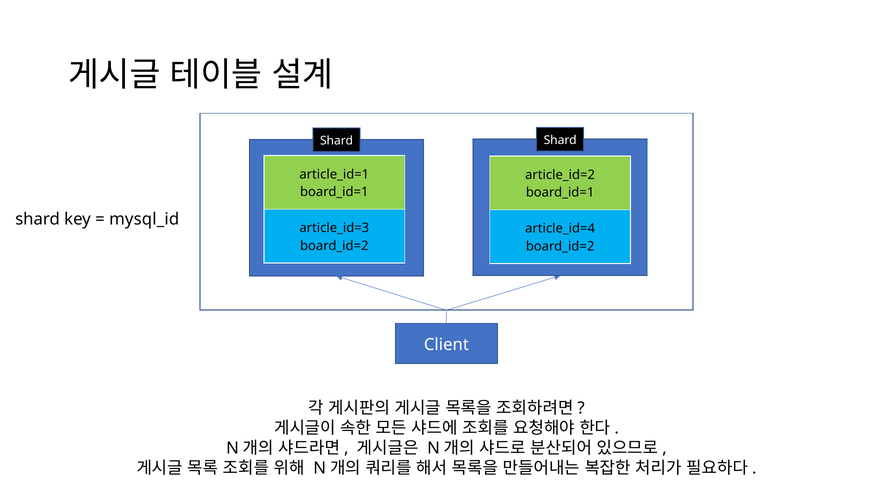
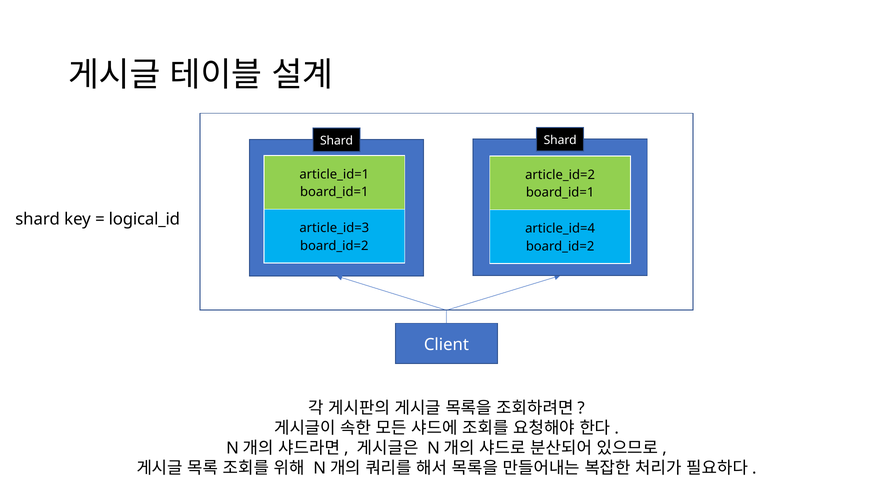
mysql_id: mysql_id -> logical_id
